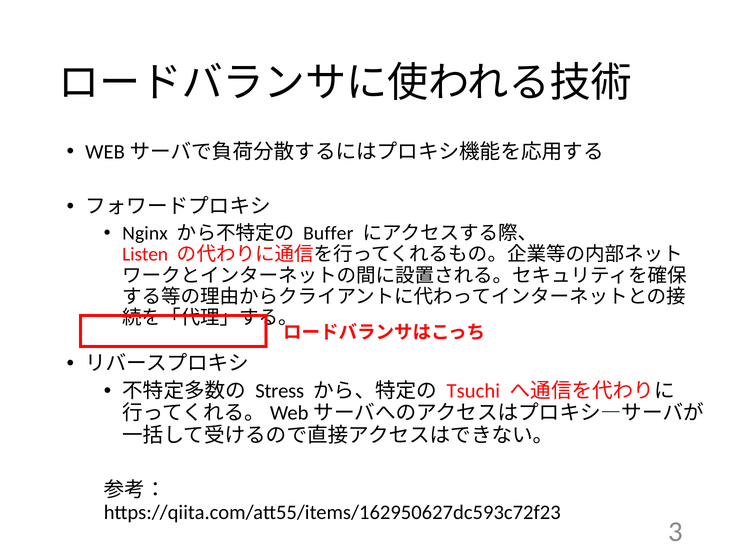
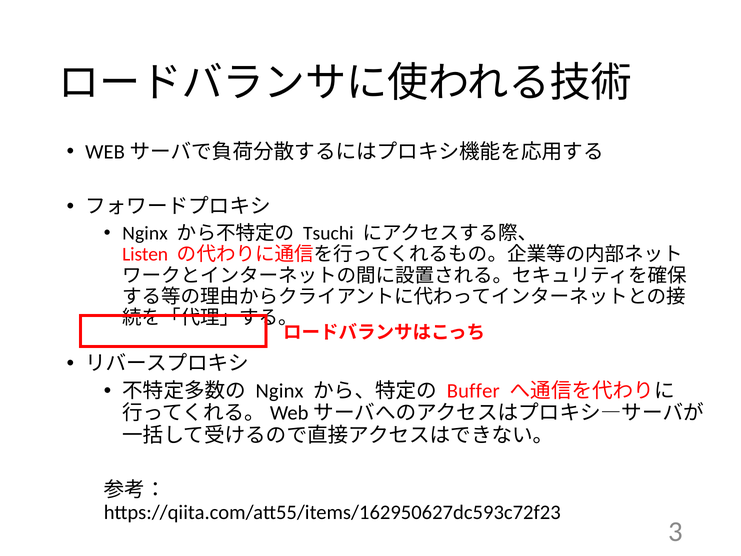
Buffer: Buffer -> Tsuchi
Stress at (280, 391): Stress -> Nginx
Tsuchi: Tsuchi -> Buffer
